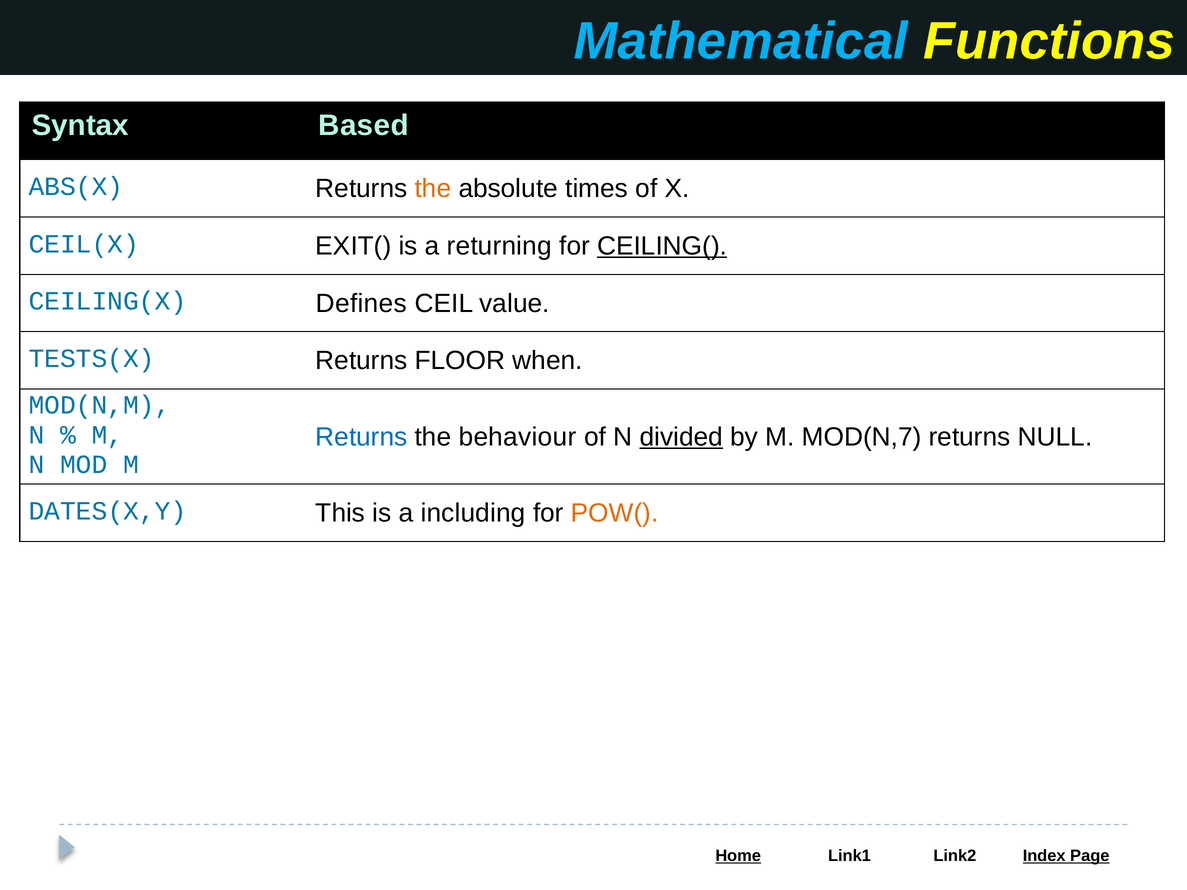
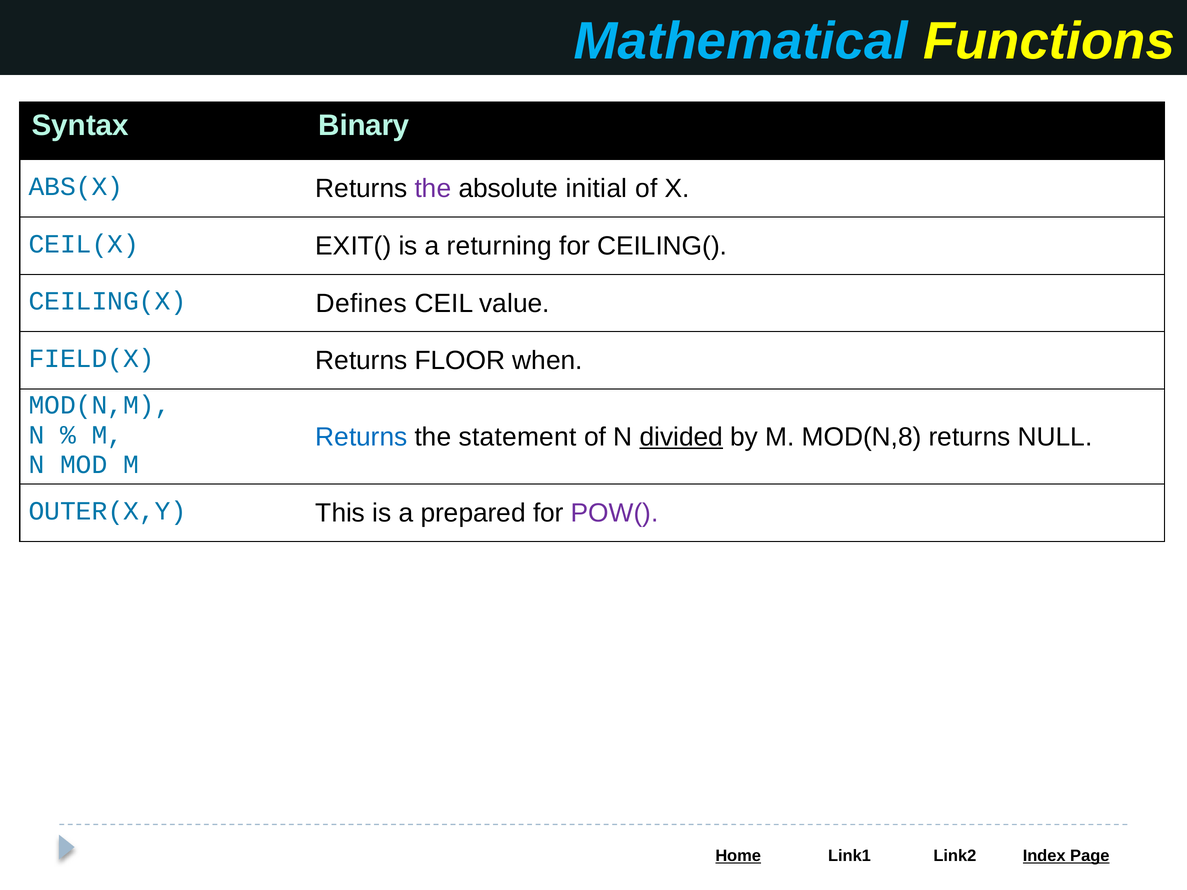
Based: Based -> Binary
the at (433, 189) colour: orange -> purple
times: times -> initial
CEILING( underline: present -> none
TESTS(X: TESTS(X -> FIELD(X
behaviour: behaviour -> statement
MOD(N,7: MOD(N,7 -> MOD(N,8
DATES(X,Y: DATES(X,Y -> OUTER(X,Y
including: including -> prepared
POW( colour: orange -> purple
